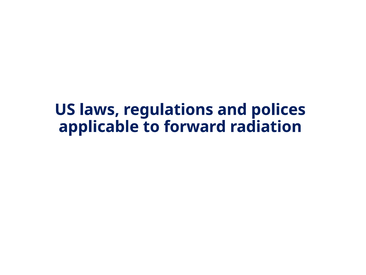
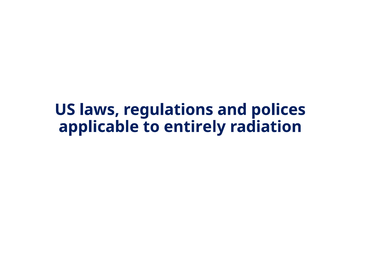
forward: forward -> entirely
